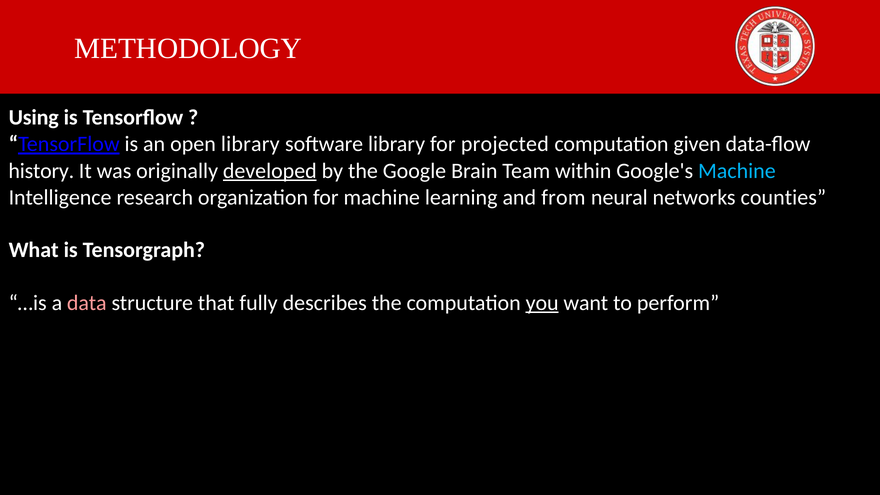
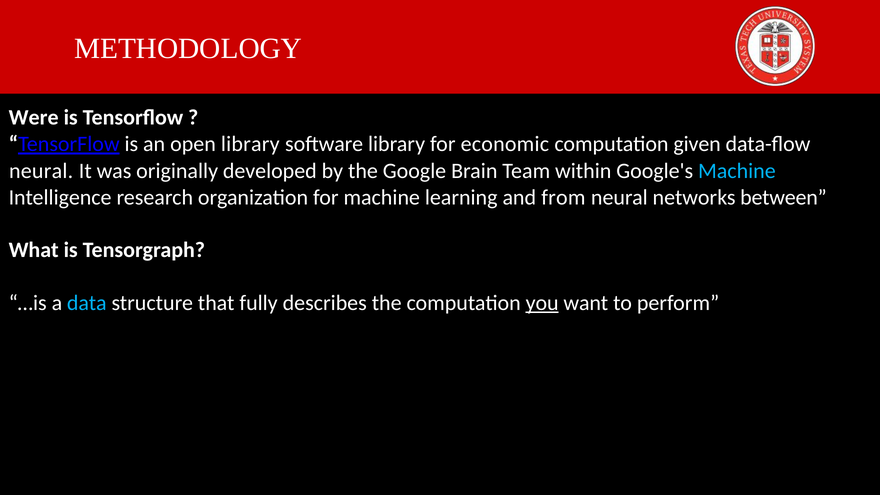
Using: Using -> Were
projected: projected -> economic
history at (41, 171): history -> neural
developed underline: present -> none
counties: counties -> between
data colour: pink -> light blue
